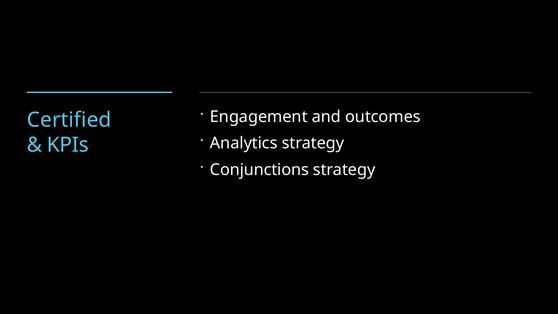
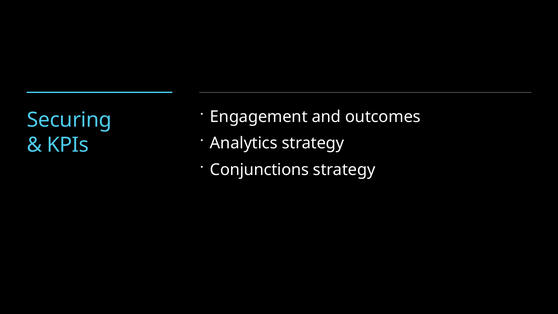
Certified: Certified -> Securing
